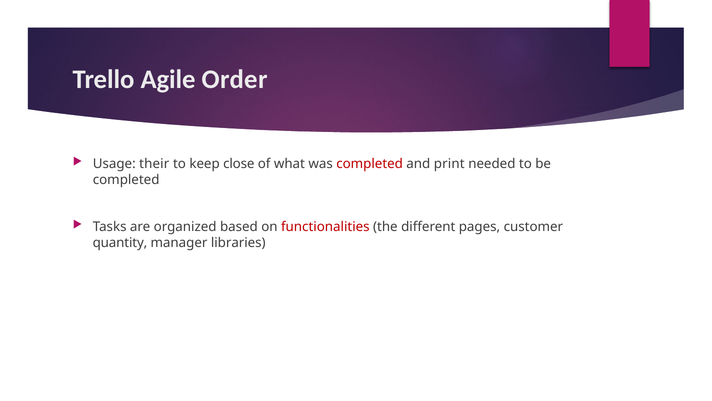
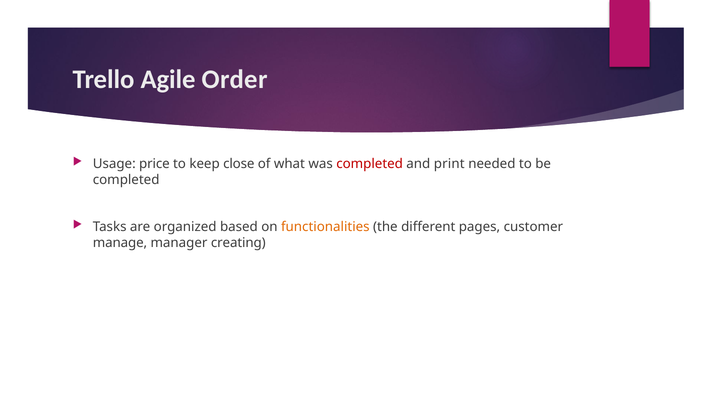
their: their -> price
functionalities colour: red -> orange
quantity: quantity -> manage
libraries: libraries -> creating
